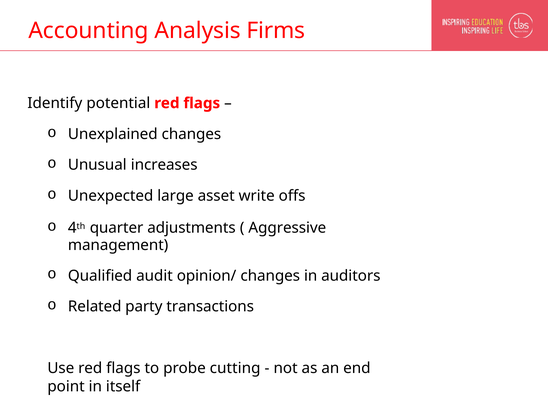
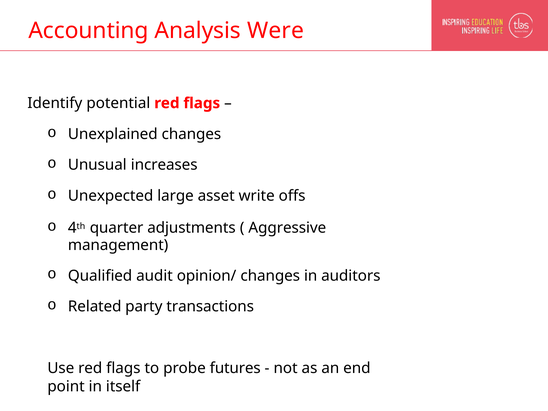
Firms: Firms -> Were
cutting: cutting -> futures
